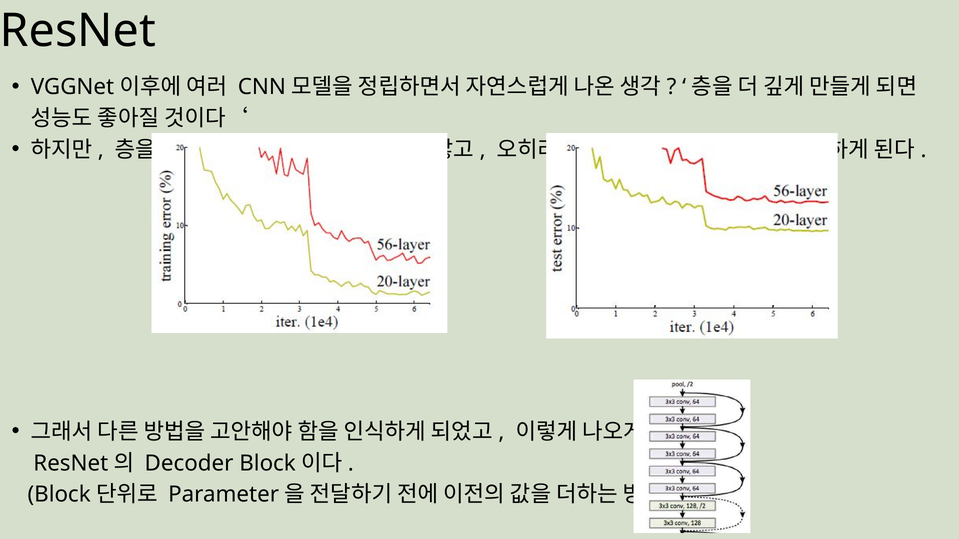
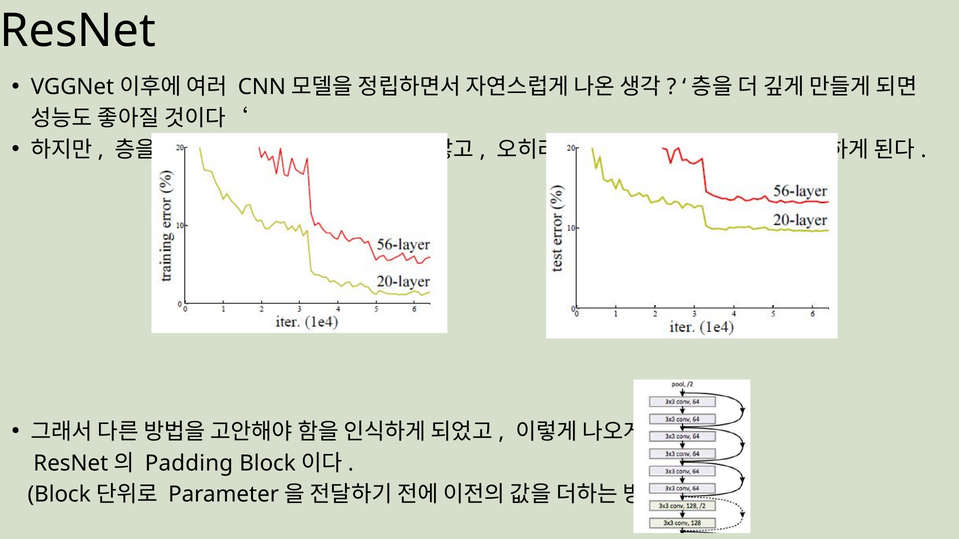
Decoder: Decoder -> Padding
